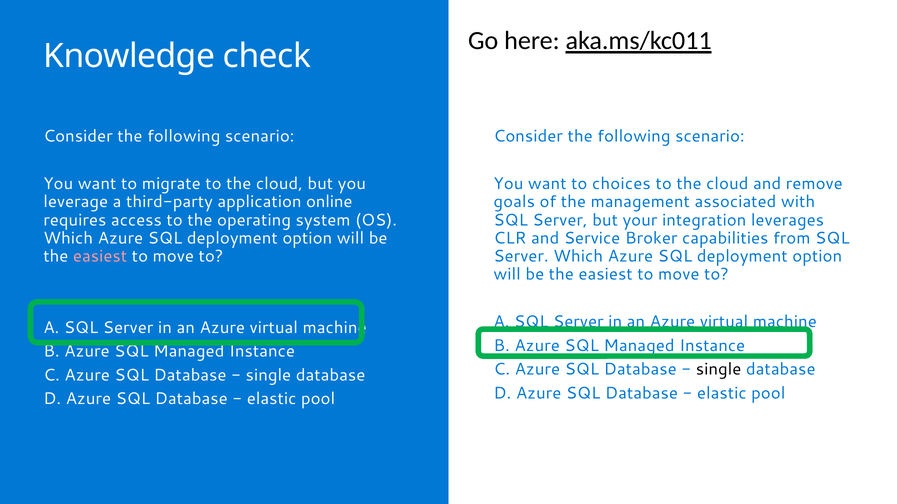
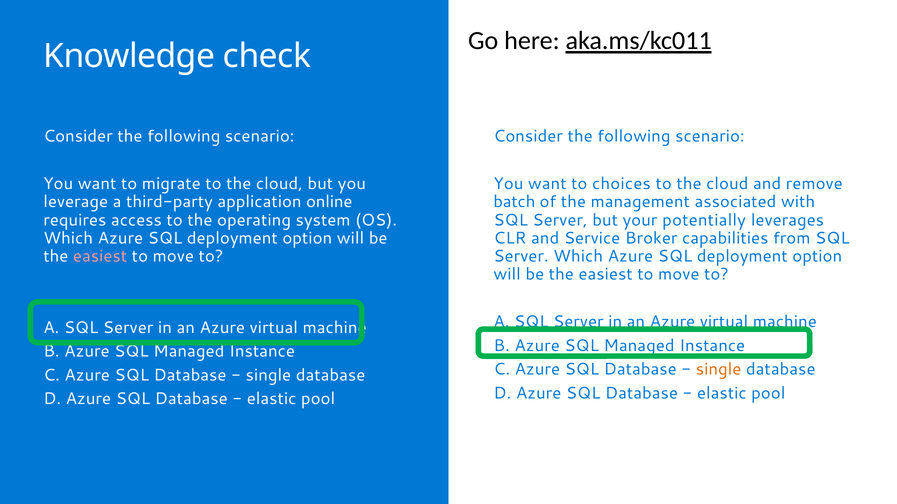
goals: goals -> batch
integration: integration -> potentially
single at (719, 370) colour: black -> orange
